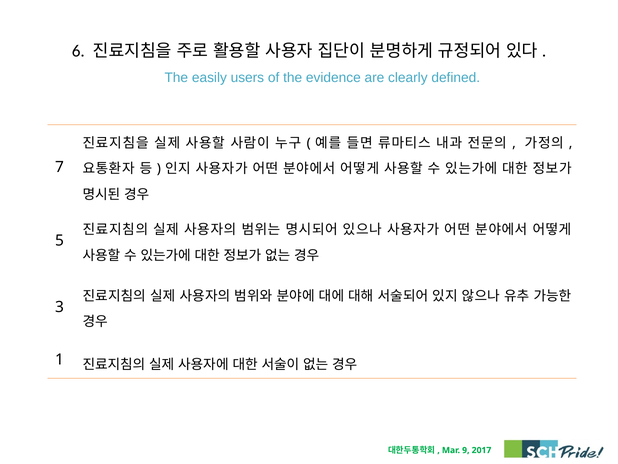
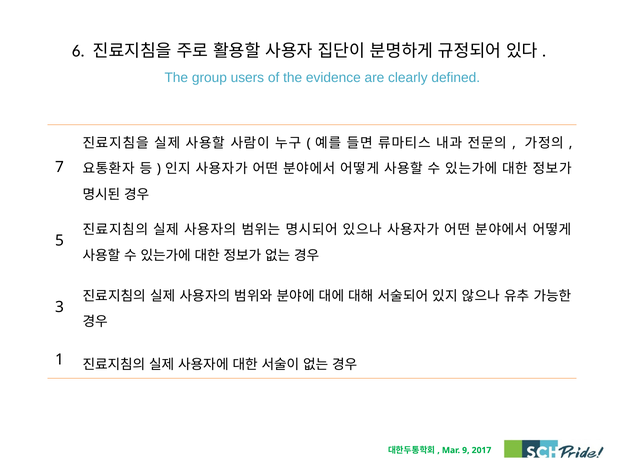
easily: easily -> group
